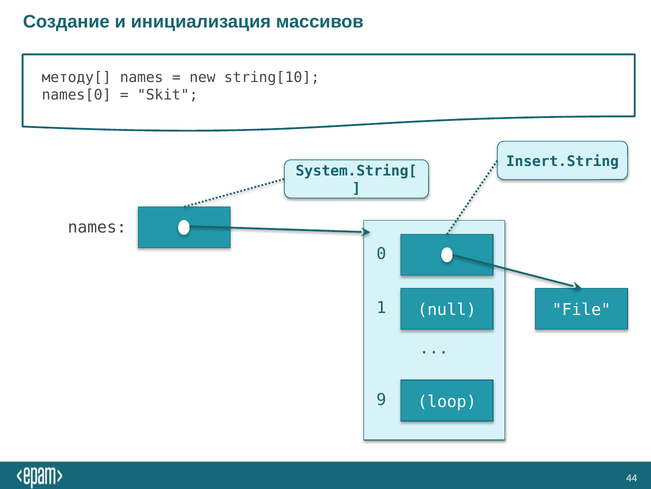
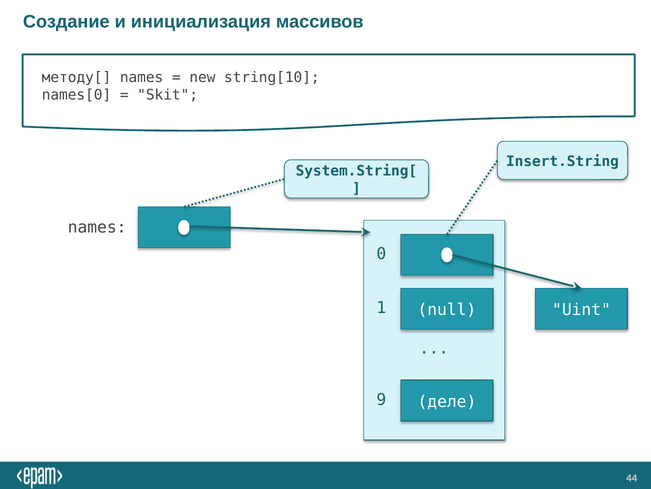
File: File -> Uint
loop: loop -> деле
